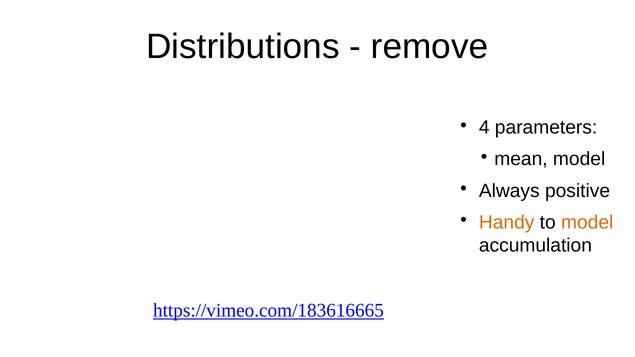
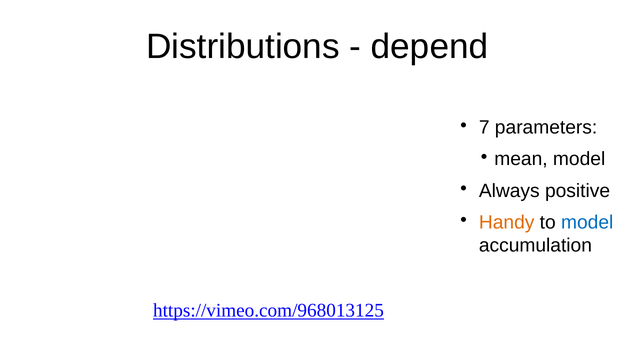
remove: remove -> depend
4: 4 -> 7
model at (587, 222) colour: orange -> blue
https://vimeo.com/183616665: https://vimeo.com/183616665 -> https://vimeo.com/968013125
